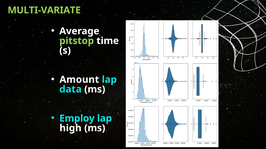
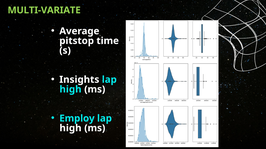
pitstop colour: light green -> white
Amount: Amount -> Insights
data at (70, 90): data -> high
